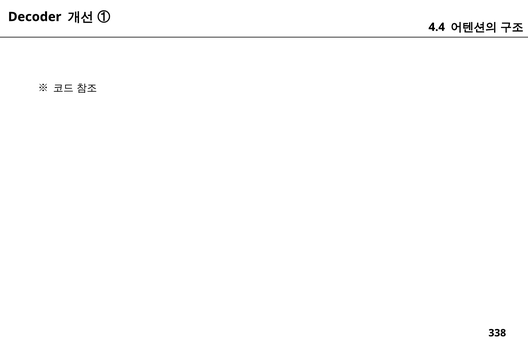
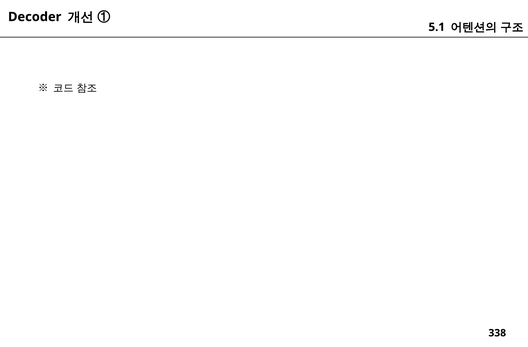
4.4: 4.4 -> 5.1
